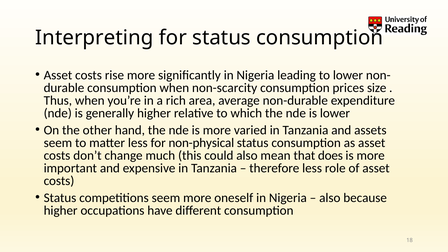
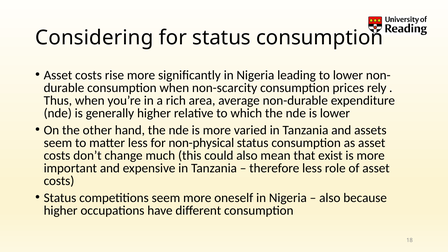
Interpreting: Interpreting -> Considering
size: size -> rely
does: does -> exist
